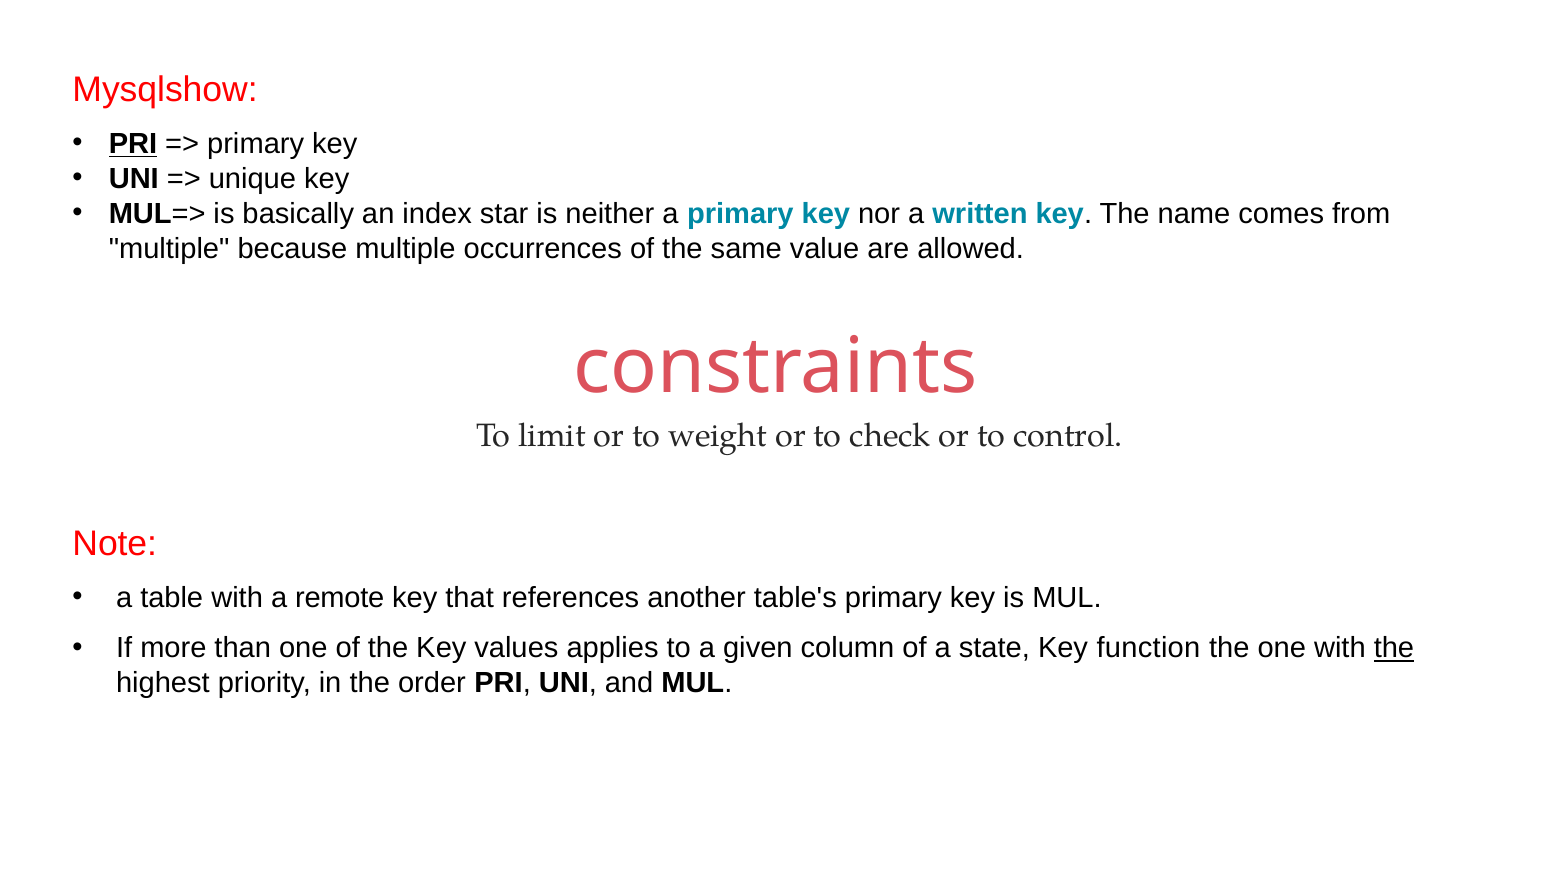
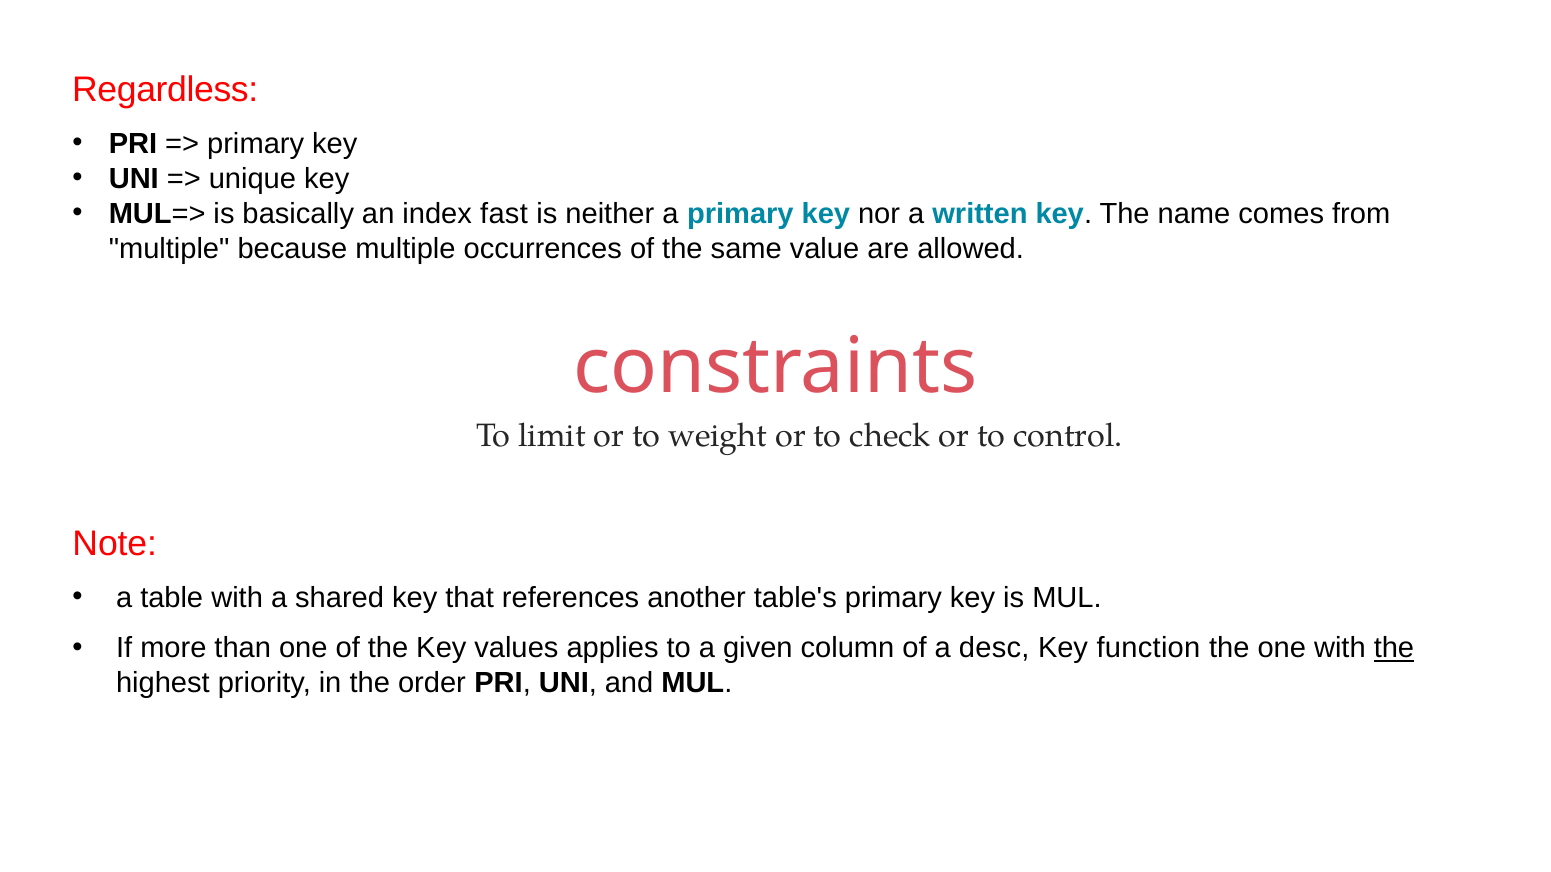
Mysqlshow: Mysqlshow -> Regardless
PRI at (133, 144) underline: present -> none
star: star -> fast
remote: remote -> shared
state: state -> desc
